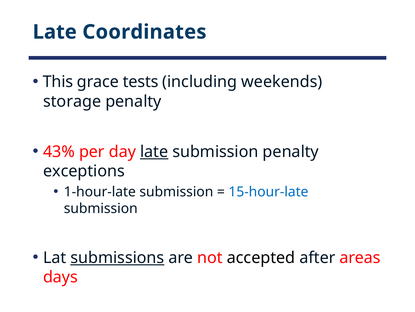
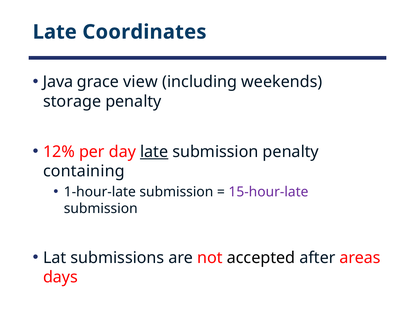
This: This -> Java
tests: tests -> view
43%: 43% -> 12%
exceptions: exceptions -> containing
15-hour-late colour: blue -> purple
submissions underline: present -> none
